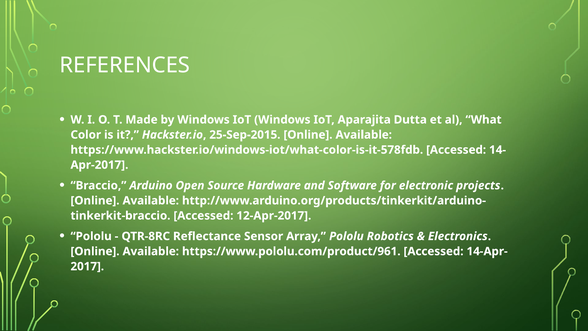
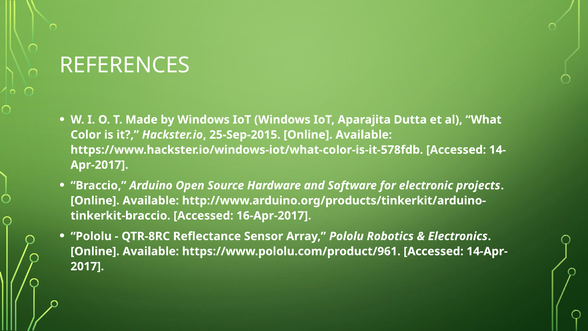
12-Apr-2017: 12-Apr-2017 -> 16-Apr-2017
